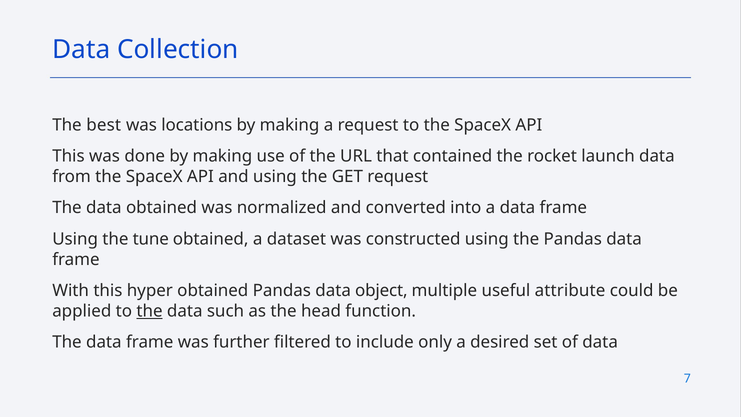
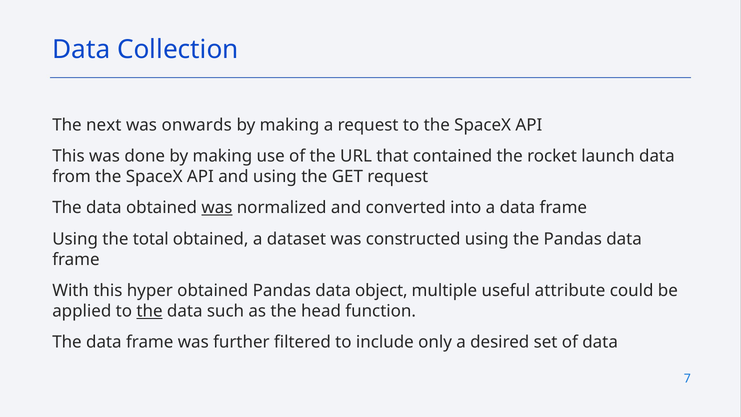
best: best -> next
locations: locations -> onwards
was at (217, 208) underline: none -> present
tune: tune -> total
